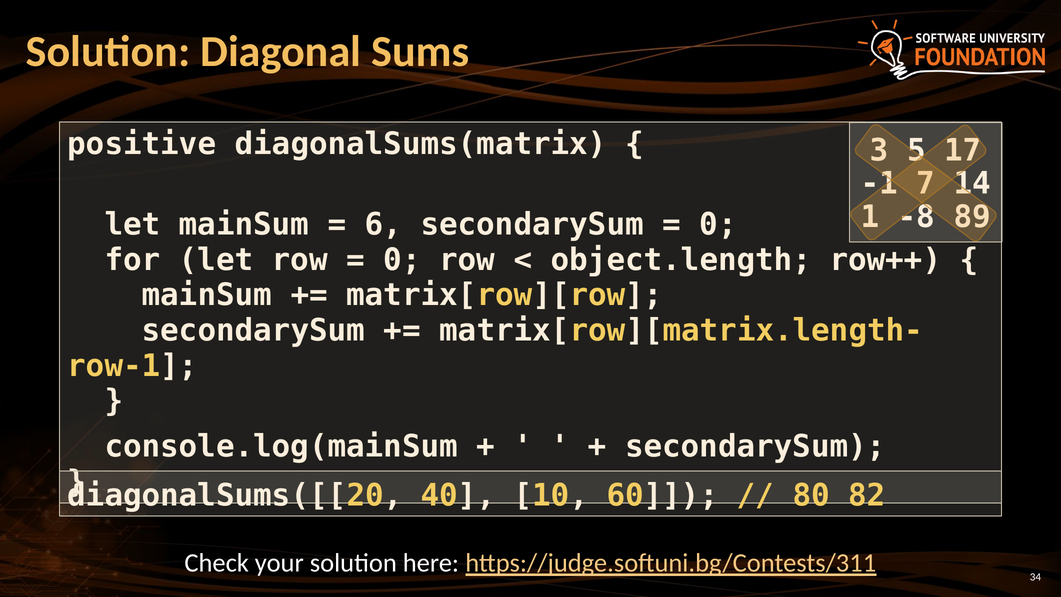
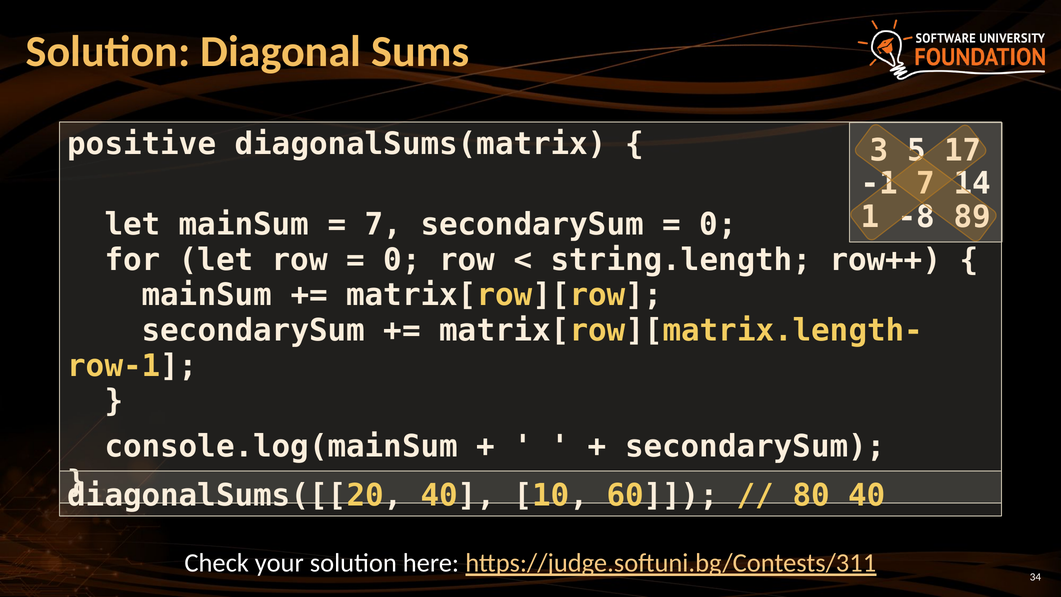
6 at (383, 225): 6 -> 7
object.length: object.length -> string.length
80 82: 82 -> 40
